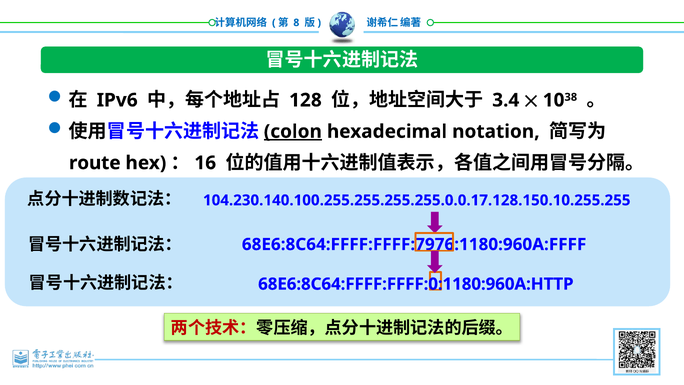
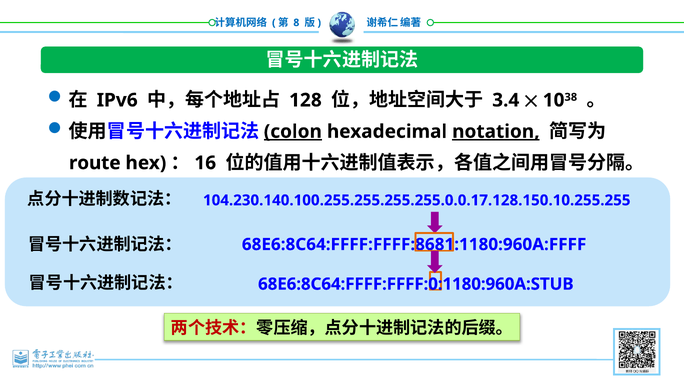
notation underline: none -> present
68E6:8C64:FFFF:FFFF:7976:1180:960A:FFFF: 68E6:8C64:FFFF:FFFF:7976:1180:960A:FFFF -> 68E6:8C64:FFFF:FFFF:8681:1180:960A:FFFF
68E6:8C64:FFFF:FFFF:0:1180:960A:HTTP: 68E6:8C64:FFFF:FFFF:0:1180:960A:HTTP -> 68E6:8C64:FFFF:FFFF:0:1180:960A:STUB
